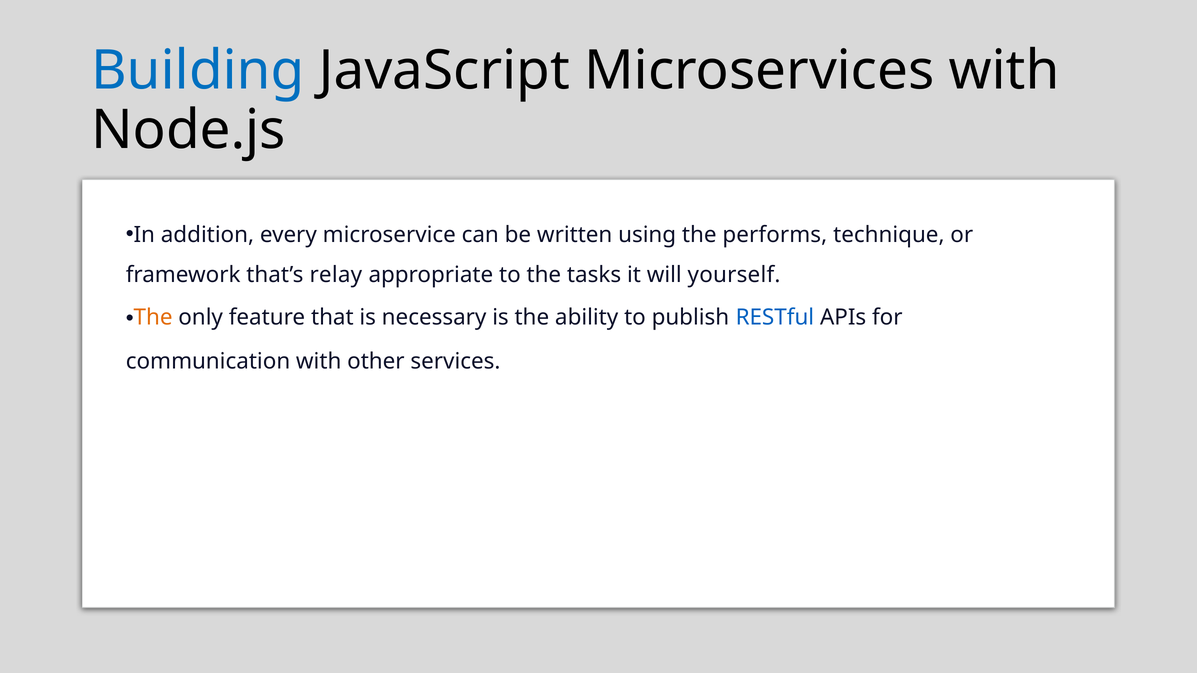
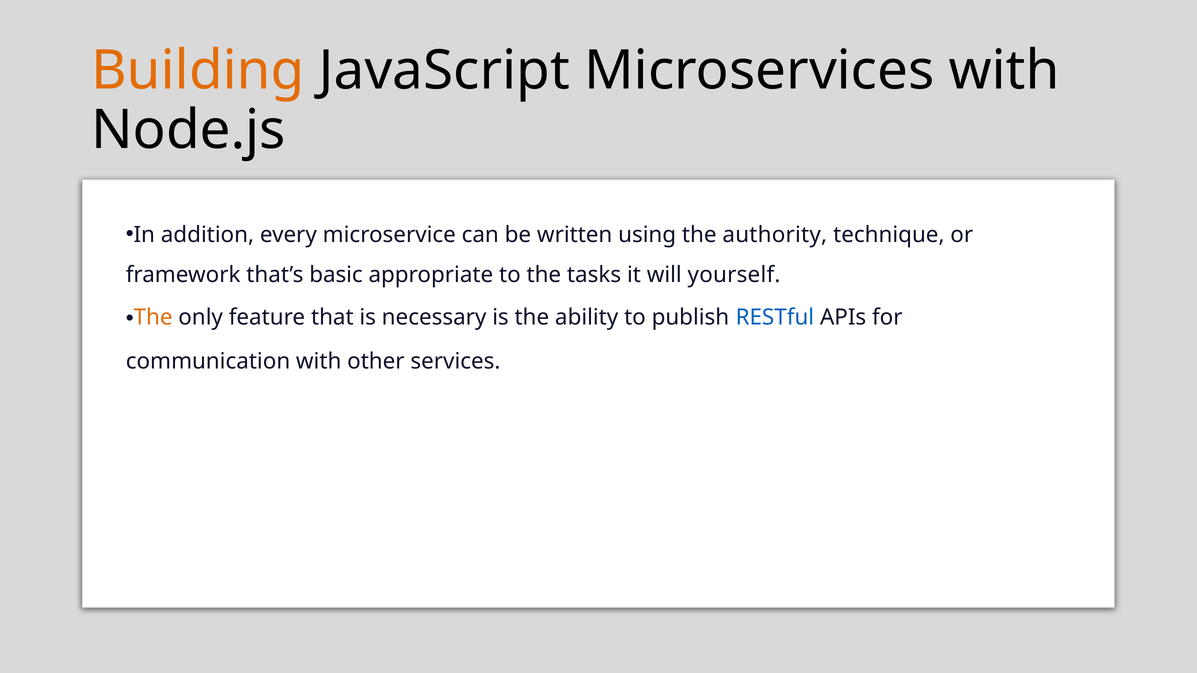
Building colour: blue -> orange
performs: performs -> authority
relay: relay -> basic
